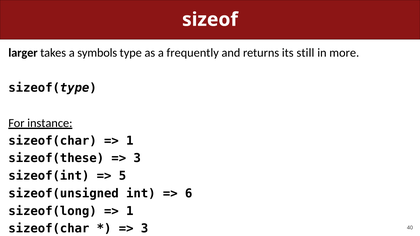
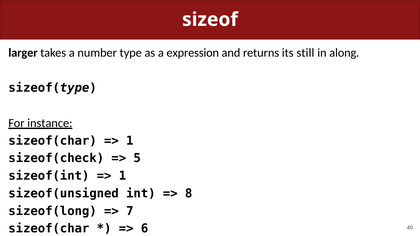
symbols: symbols -> number
frequently: frequently -> expression
more: more -> along
sizeof(these: sizeof(these -> sizeof(check
3 at (137, 158): 3 -> 5
5 at (122, 176): 5 -> 1
6: 6 -> 8
1 at (130, 211): 1 -> 7
3 at (145, 229): 3 -> 6
